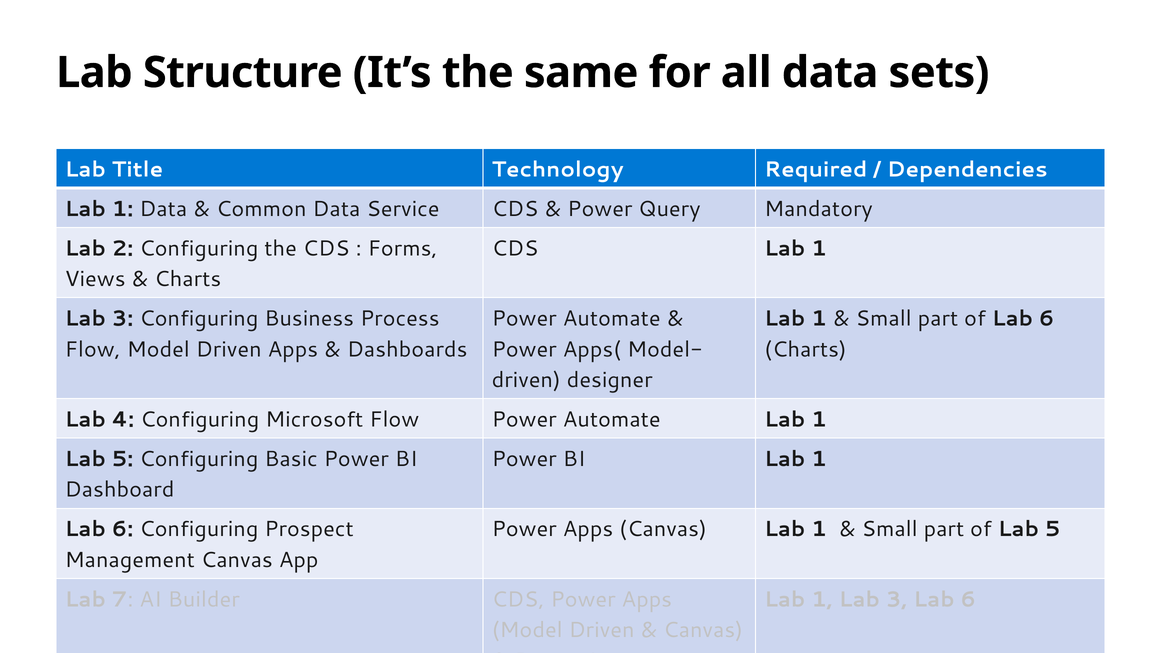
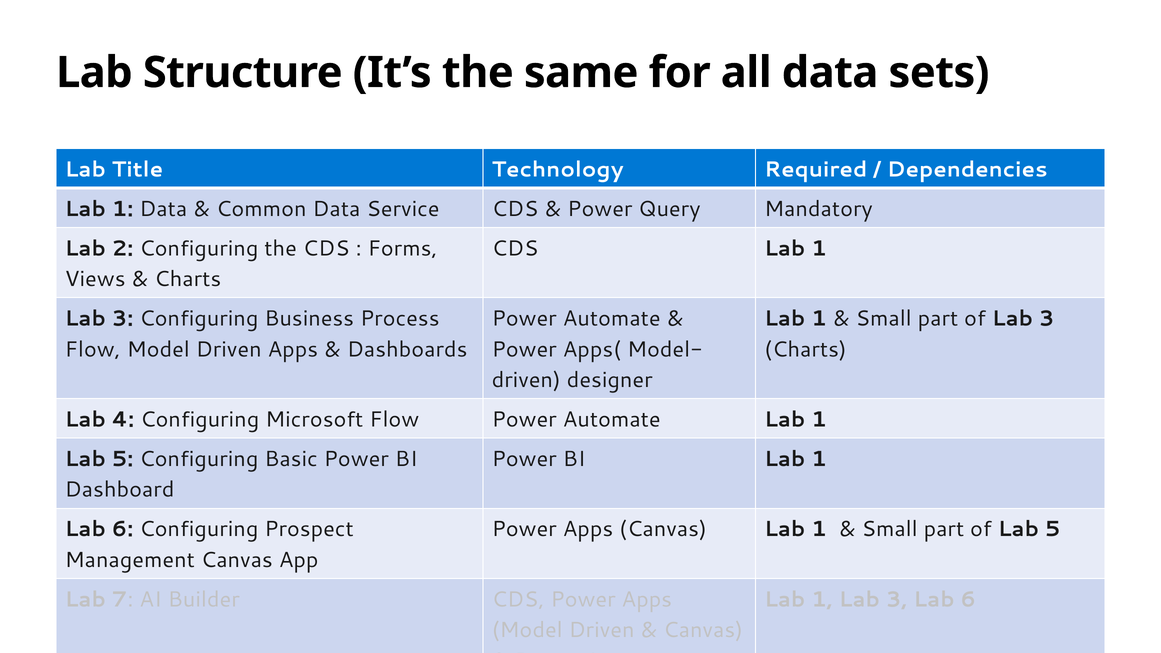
of Lab 6: 6 -> 3
